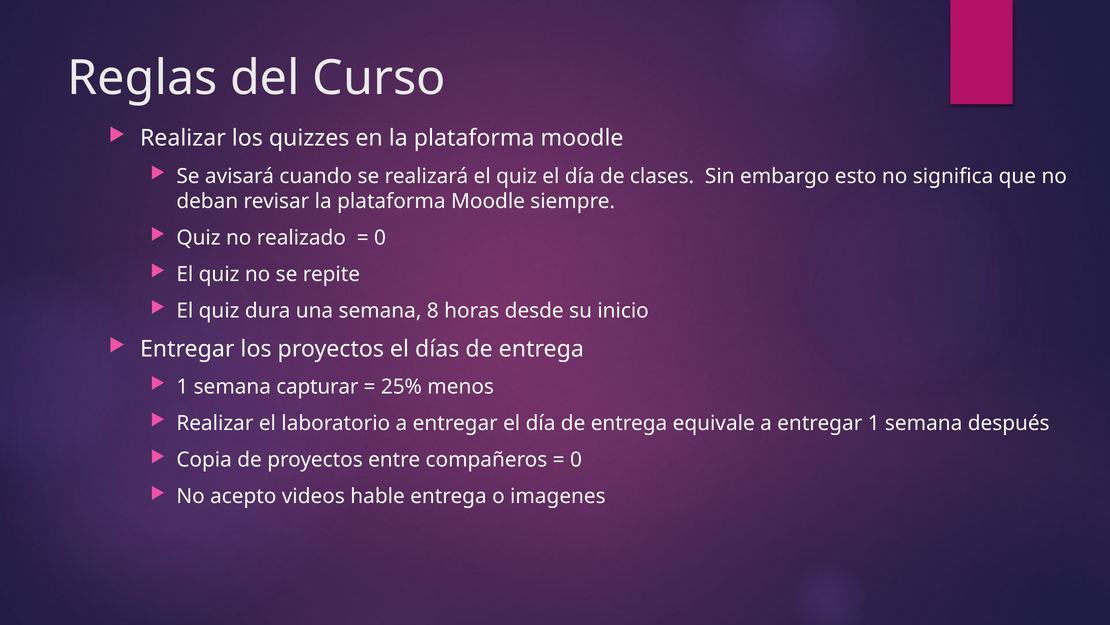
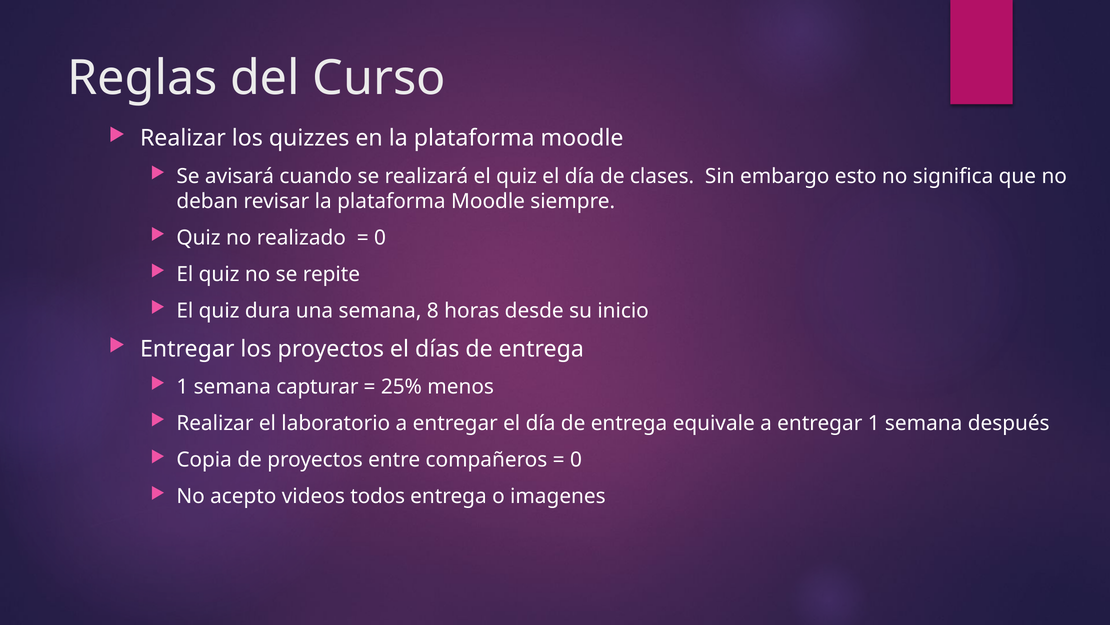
hable: hable -> todos
